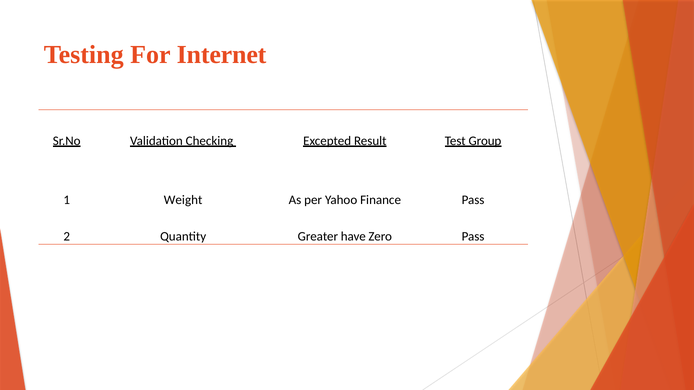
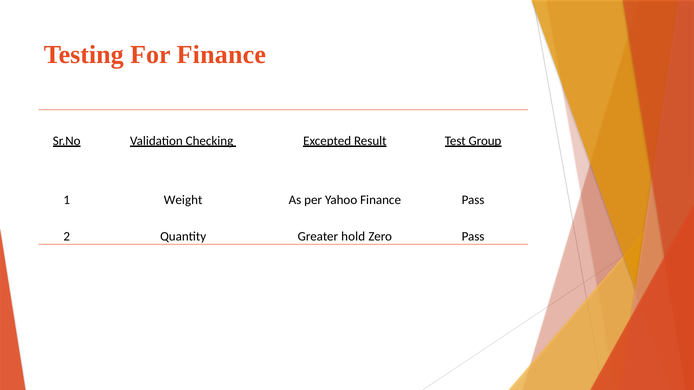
For Internet: Internet -> Finance
have: have -> hold
